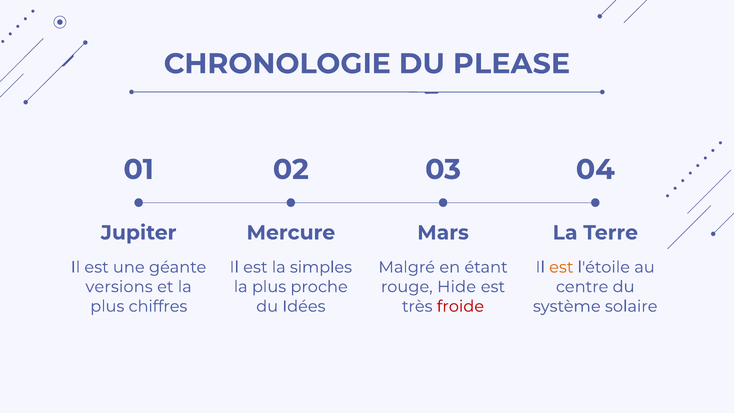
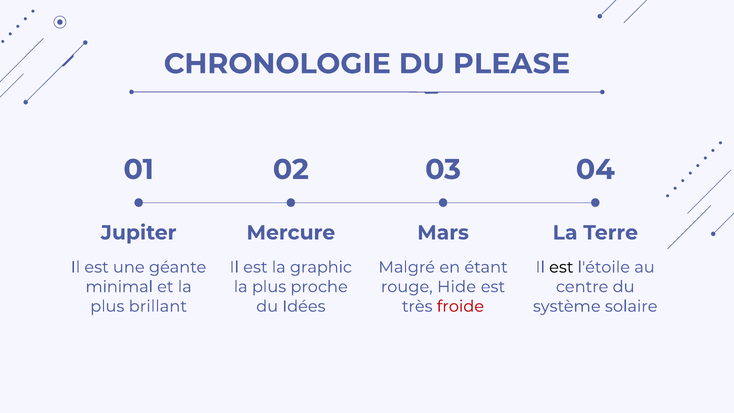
simples: simples -> graphic
est at (561, 267) colour: orange -> black
versions: versions -> minimal
chiffres: chiffres -> brillant
